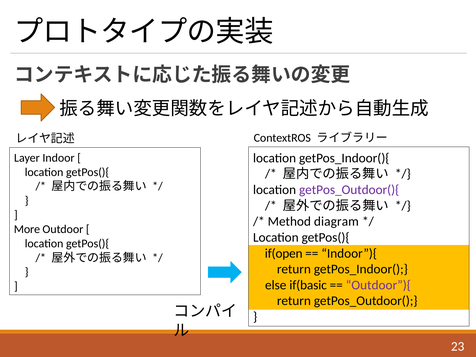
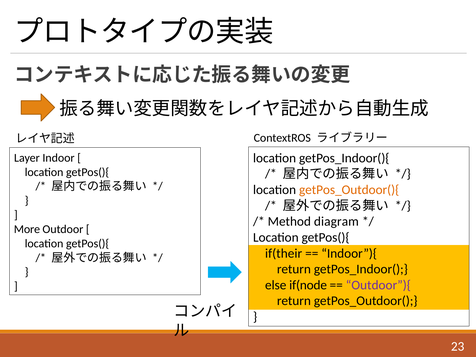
getPos_Outdoor(){ colour: purple -> orange
if(open: if(open -> if(their
if(basic: if(basic -> if(node
